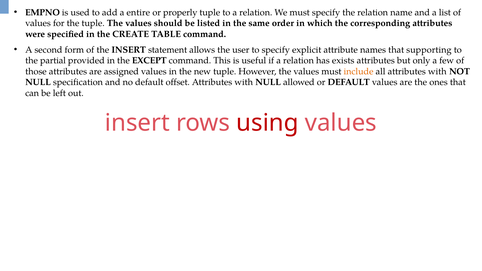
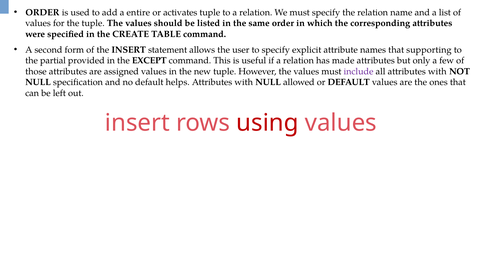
EMPNO at (43, 12): EMPNO -> ORDER
properly: properly -> activates
exists: exists -> made
include colour: orange -> purple
offset: offset -> helps
